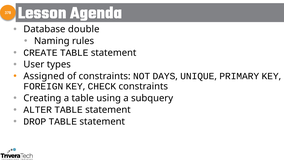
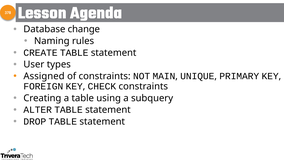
double: double -> change
DAYS: DAYS -> MAIN
